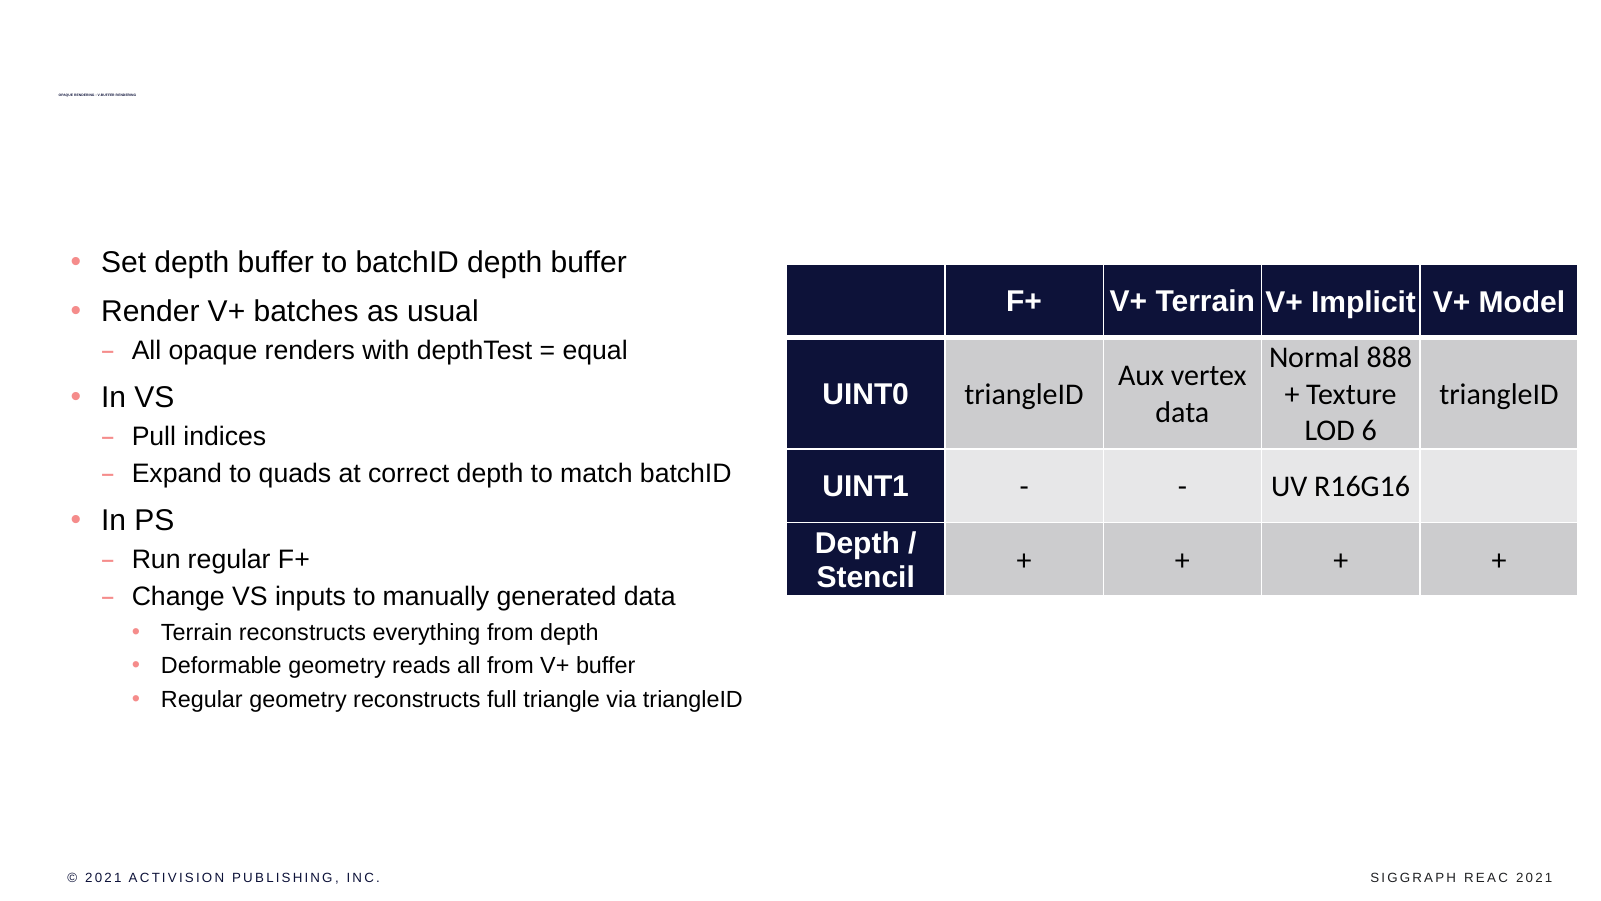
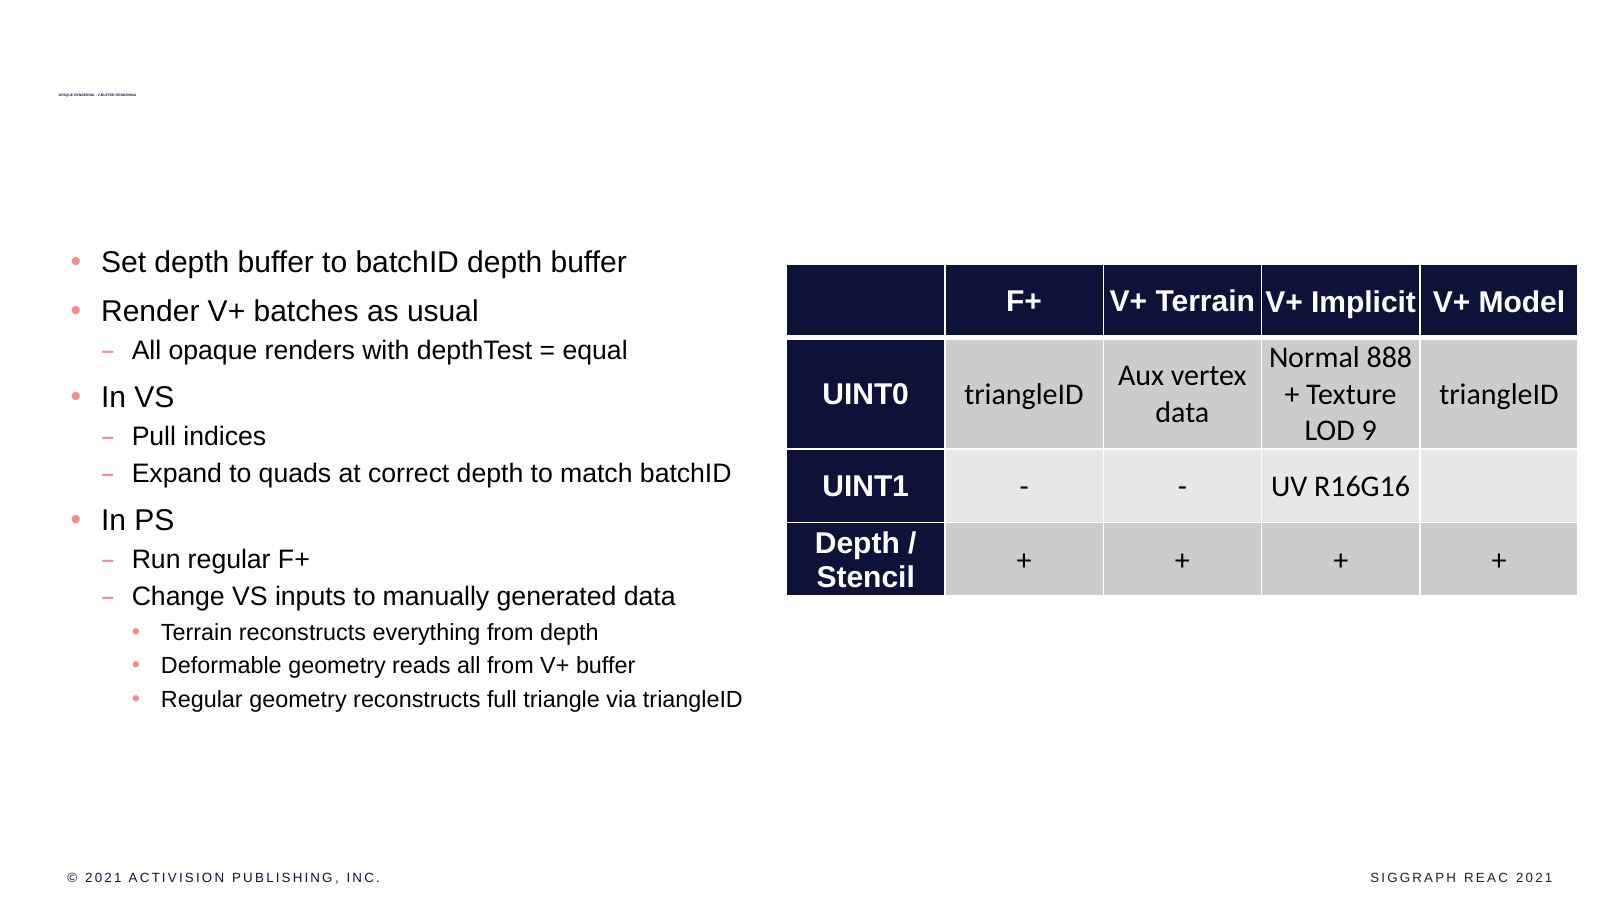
6: 6 -> 9
